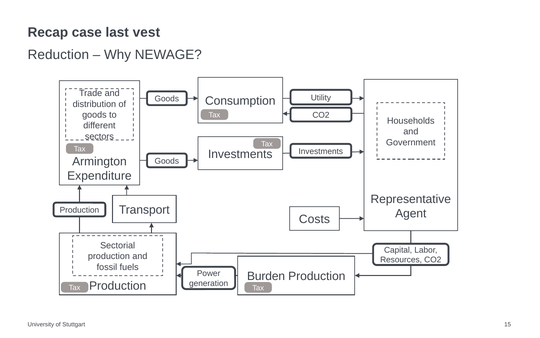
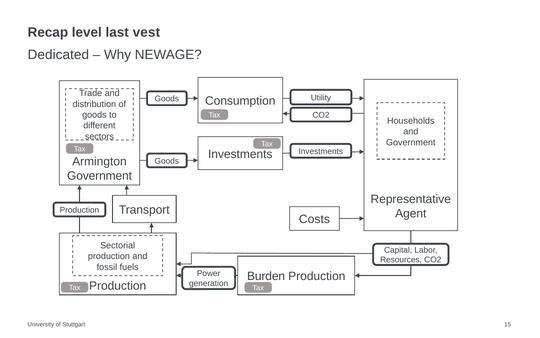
case: case -> level
Reduction: Reduction -> Dedicated
Expenditure at (99, 176): Expenditure -> Government
